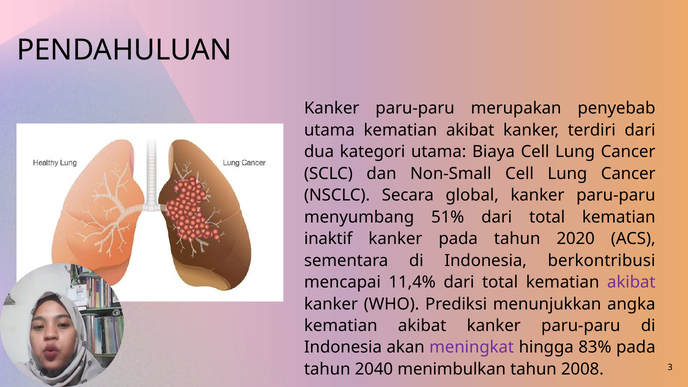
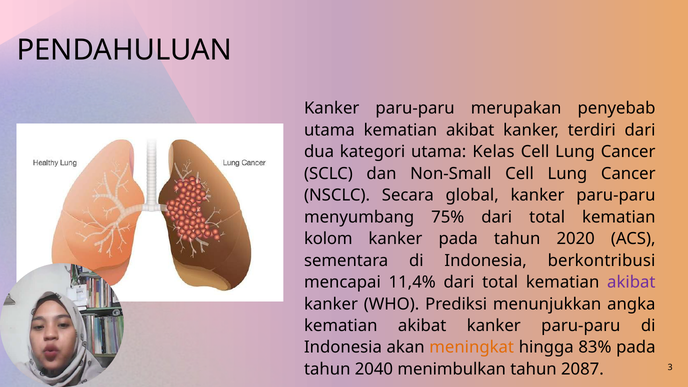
Biaya: Biaya -> Kelas
51%: 51% -> 75%
inaktif: inaktif -> kolom
meningkat colour: purple -> orange
2008: 2008 -> 2087
